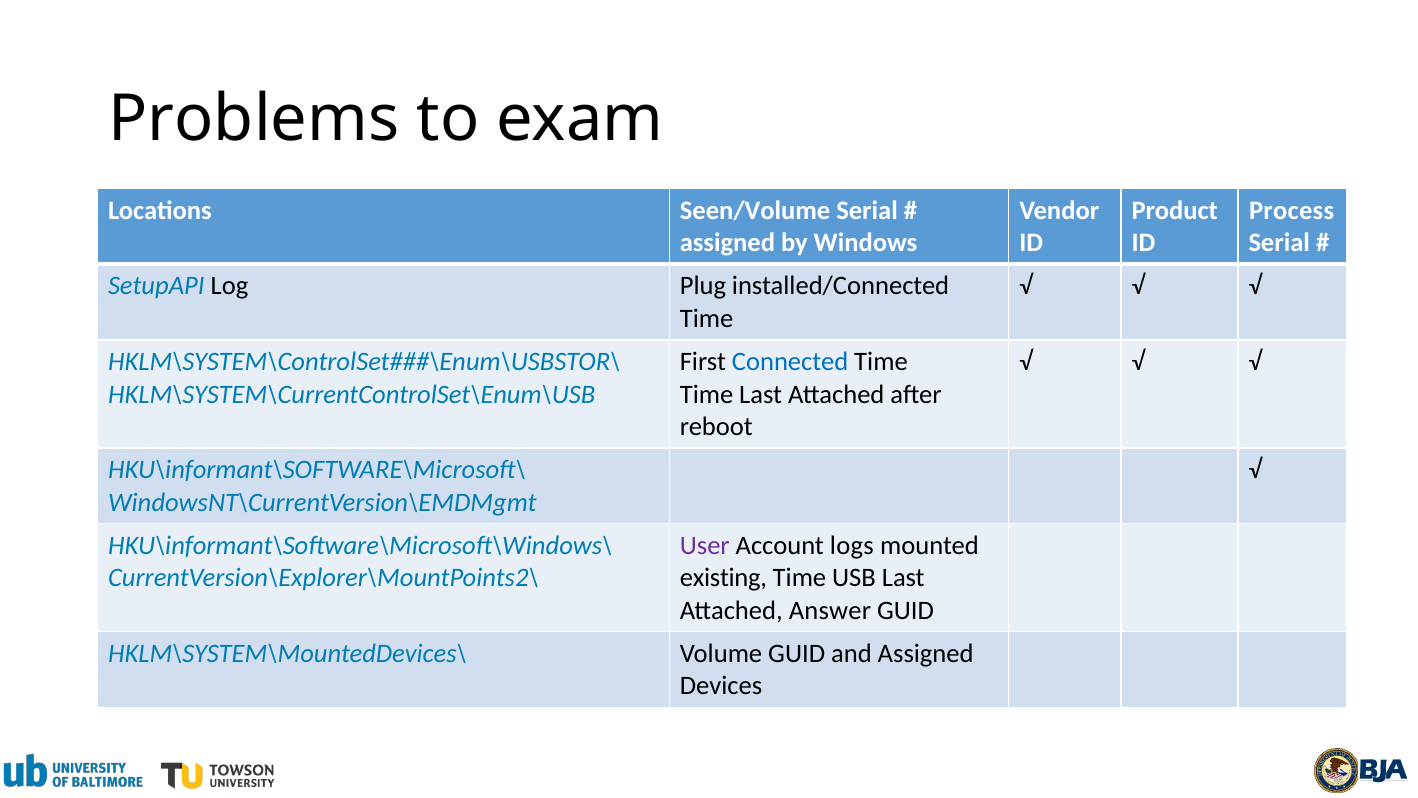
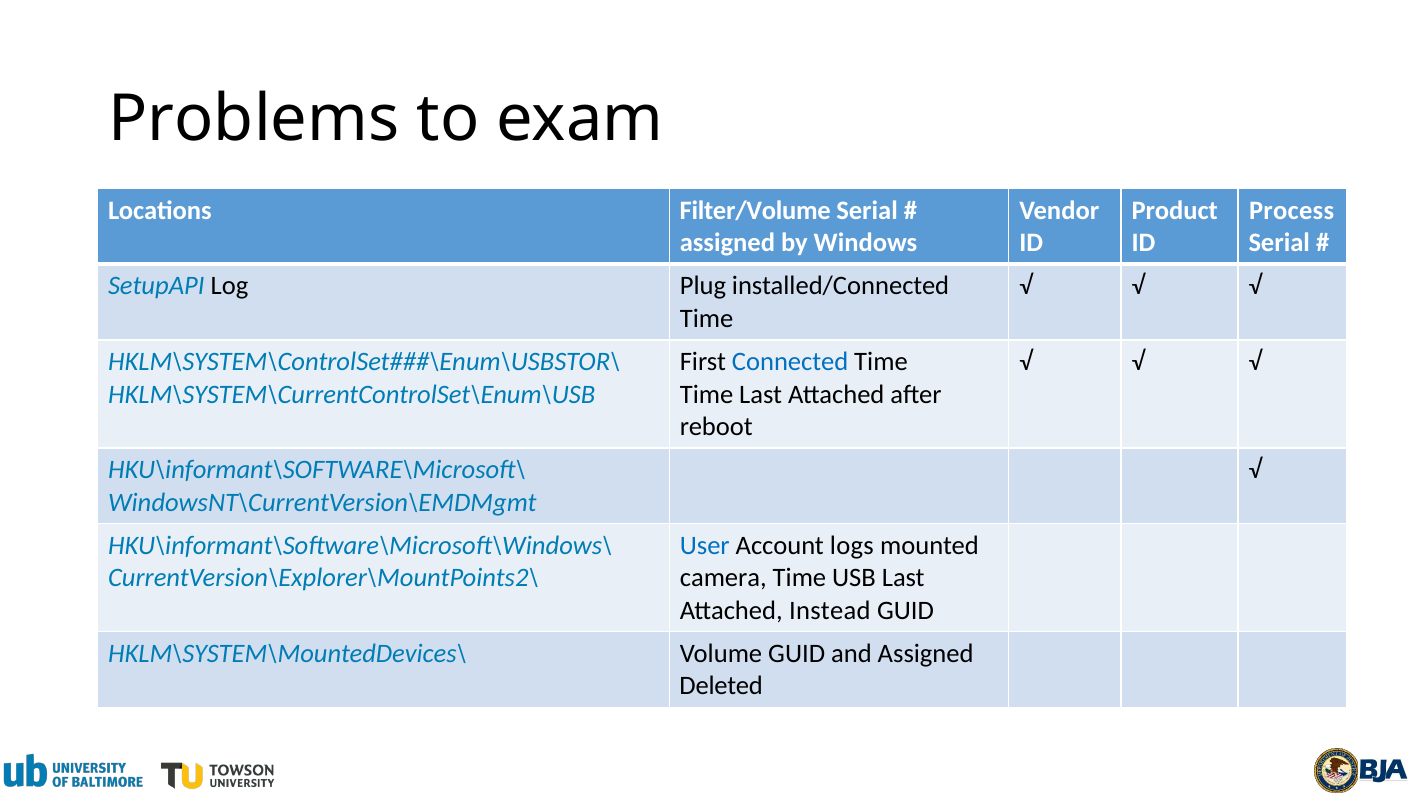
Seen/Volume: Seen/Volume -> Filter/Volume
User colour: purple -> blue
existing: existing -> camera
Answer: Answer -> Instead
Devices: Devices -> Deleted
